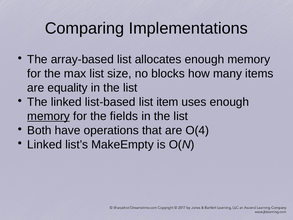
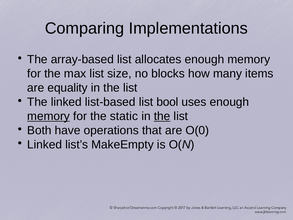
item: item -> bool
fields: fields -> static
the at (162, 116) underline: none -> present
O(4: O(4 -> O(0
